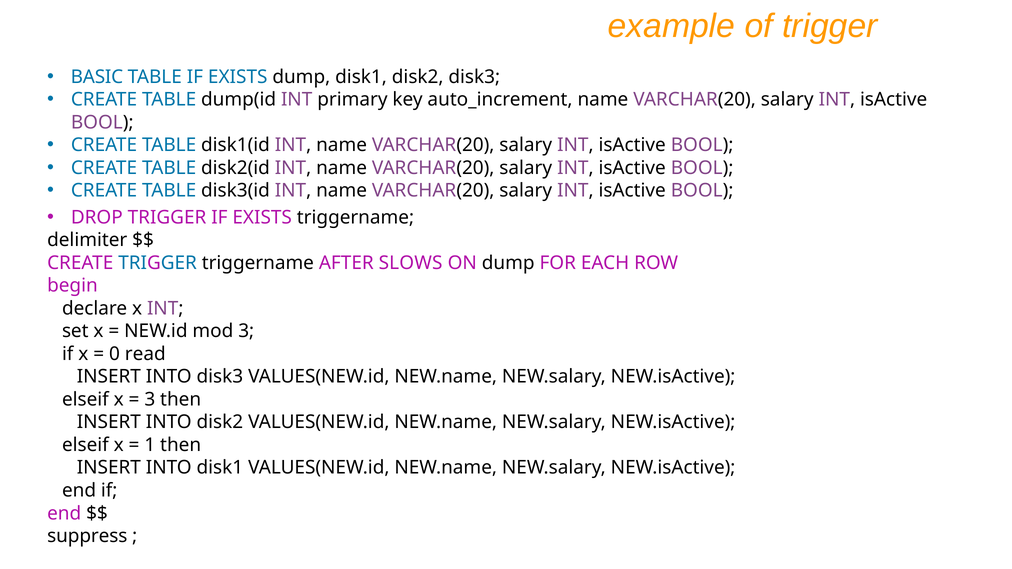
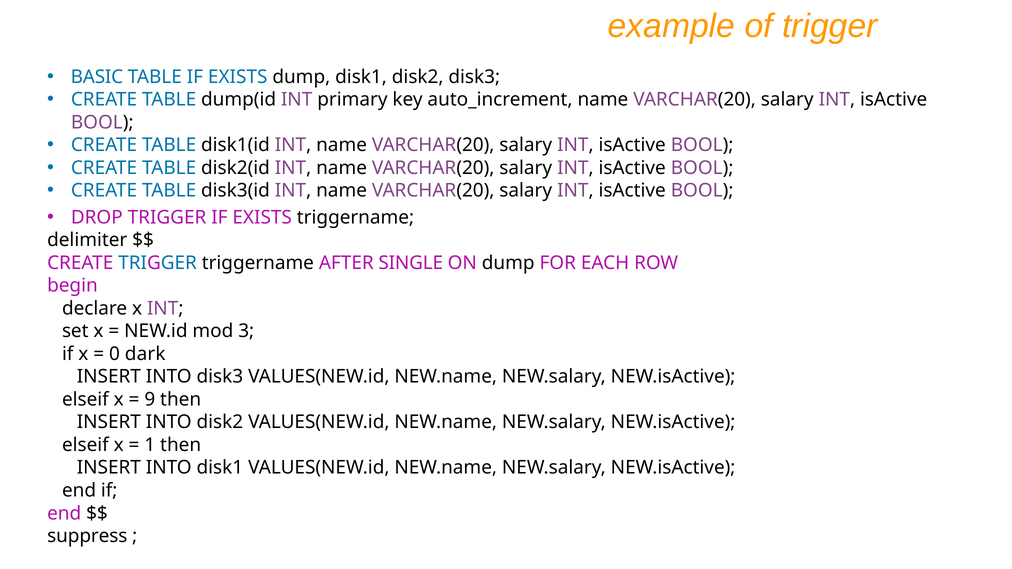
SLOWS: SLOWS -> SINGLE
read: read -> dark
3 at (150, 400): 3 -> 9
